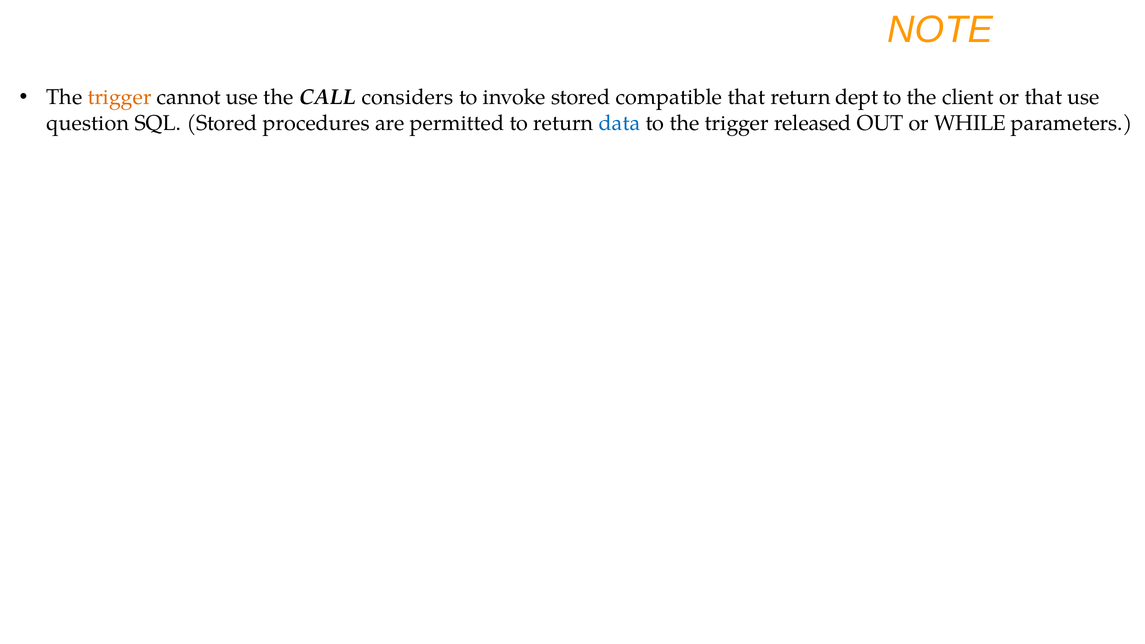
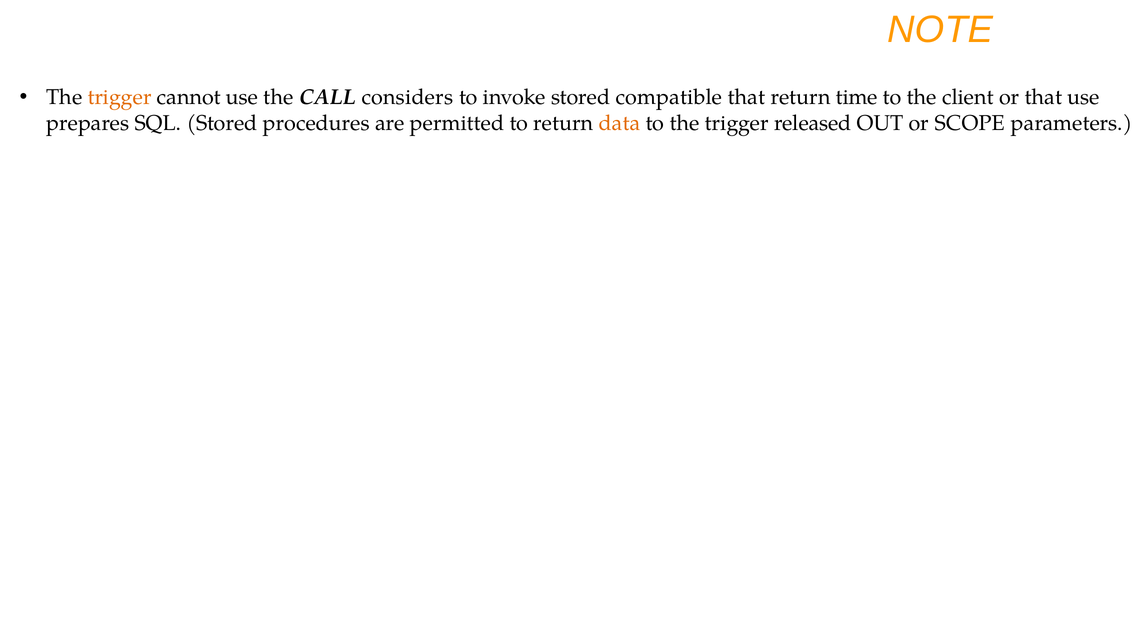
dept: dept -> time
question: question -> prepares
data colour: blue -> orange
WHILE: WHILE -> SCOPE
